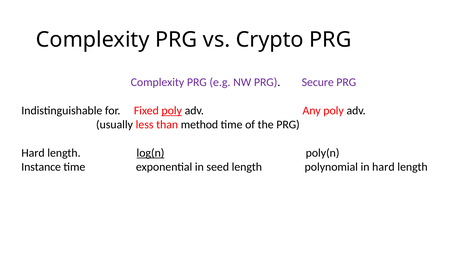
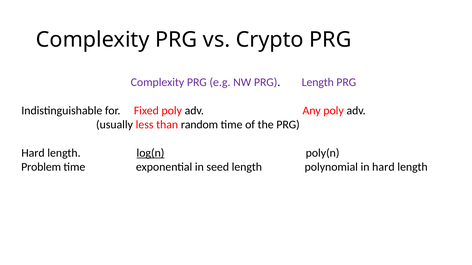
PRG Secure: Secure -> Length
poly at (172, 111) underline: present -> none
method: method -> random
Instance: Instance -> Problem
